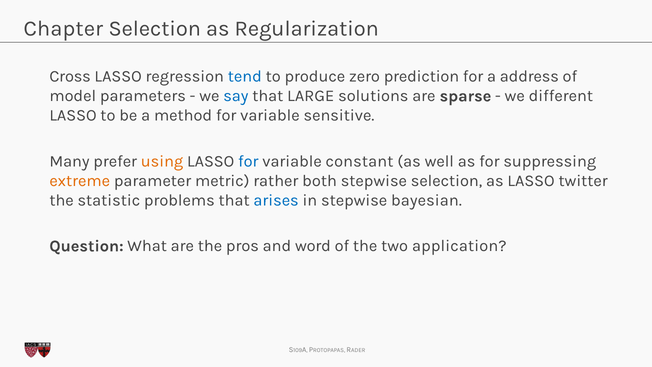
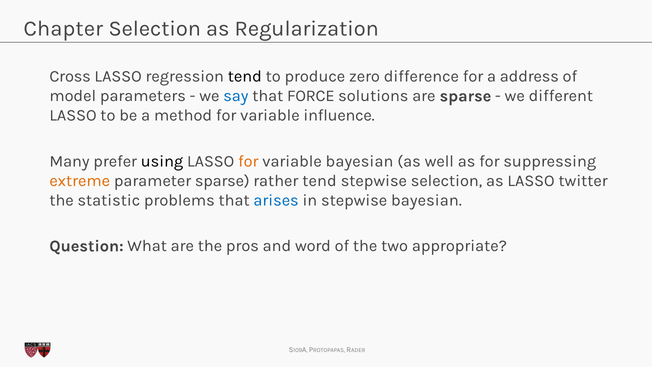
tend at (245, 76) colour: blue -> black
prediction: prediction -> difference
LARGE: LARGE -> FORCE
sensitive: sensitive -> influence
using colour: orange -> black
for at (248, 161) colour: blue -> orange
variable constant: constant -> bayesian
parameter metric: metric -> sparse
rather both: both -> tend
application: application -> appropriate
